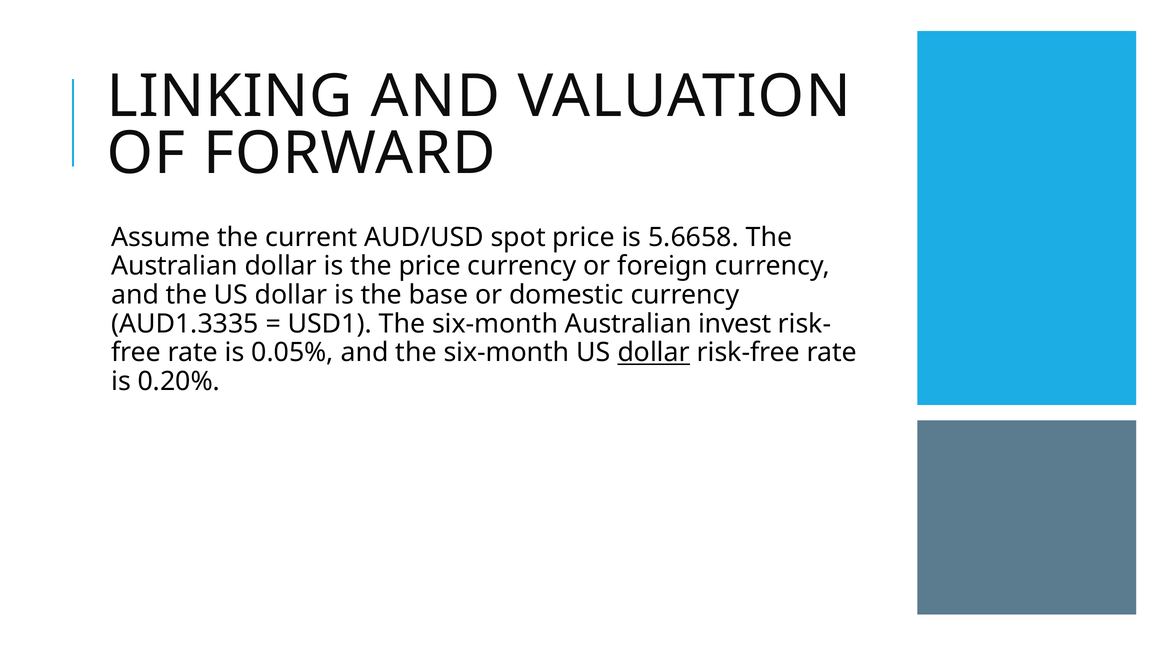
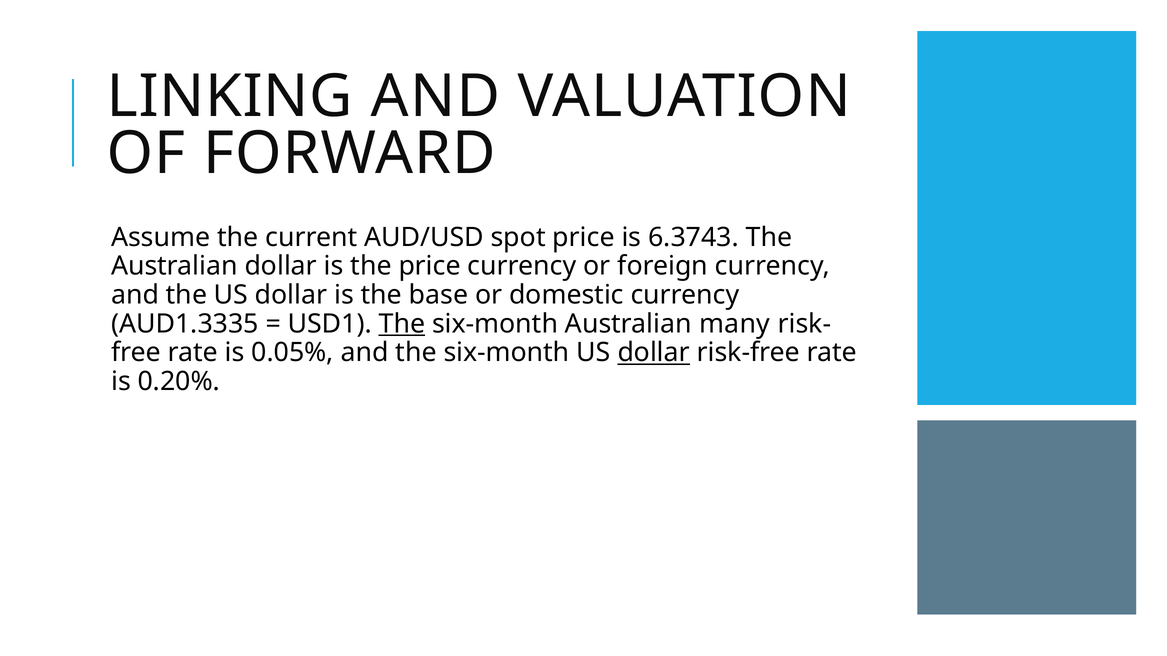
5.6658: 5.6658 -> 6.3743
The at (402, 324) underline: none -> present
invest: invest -> many
